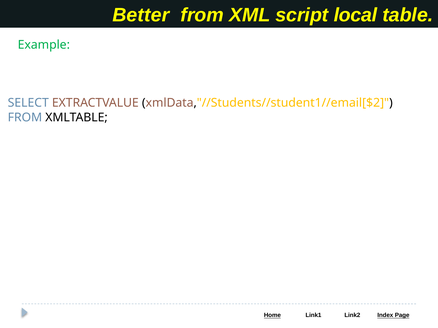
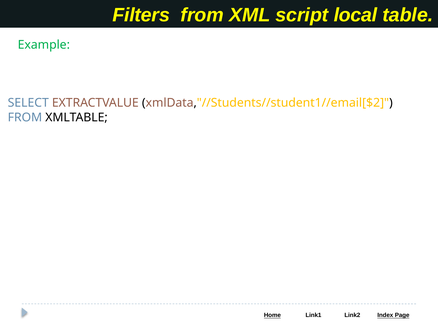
Better: Better -> Filters
